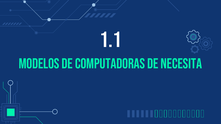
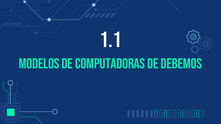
NECESITA: NECESITA -> DEBEMOS
